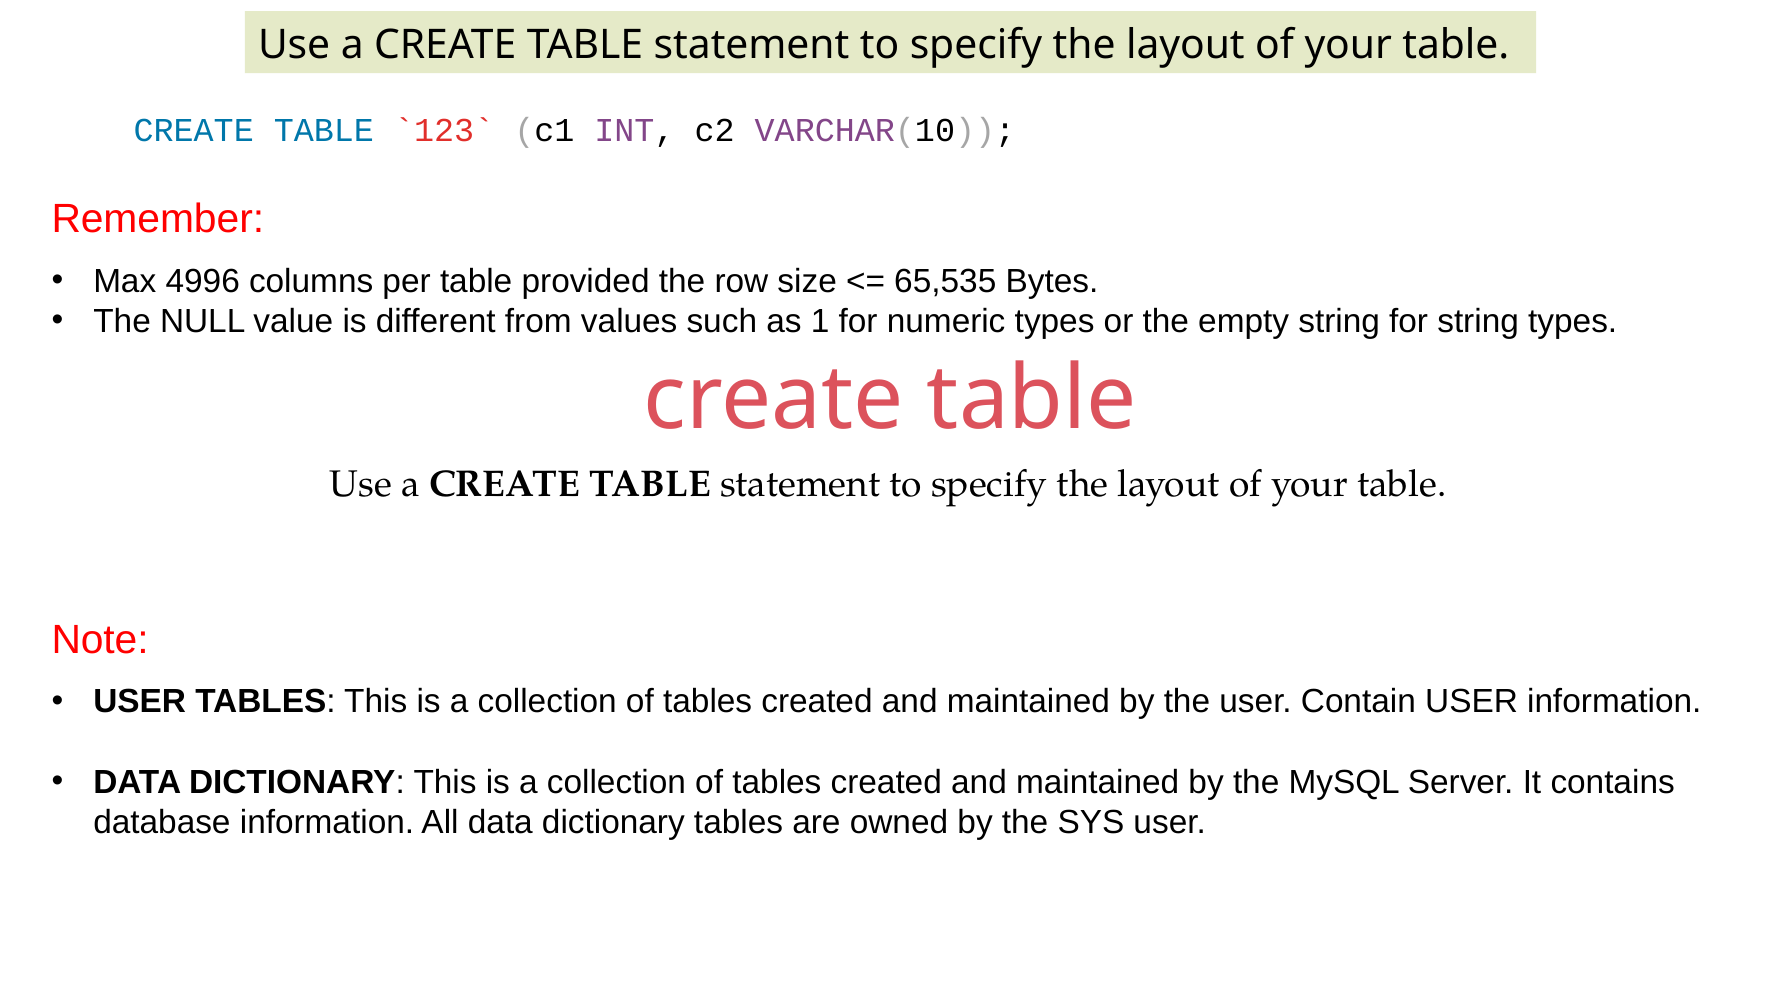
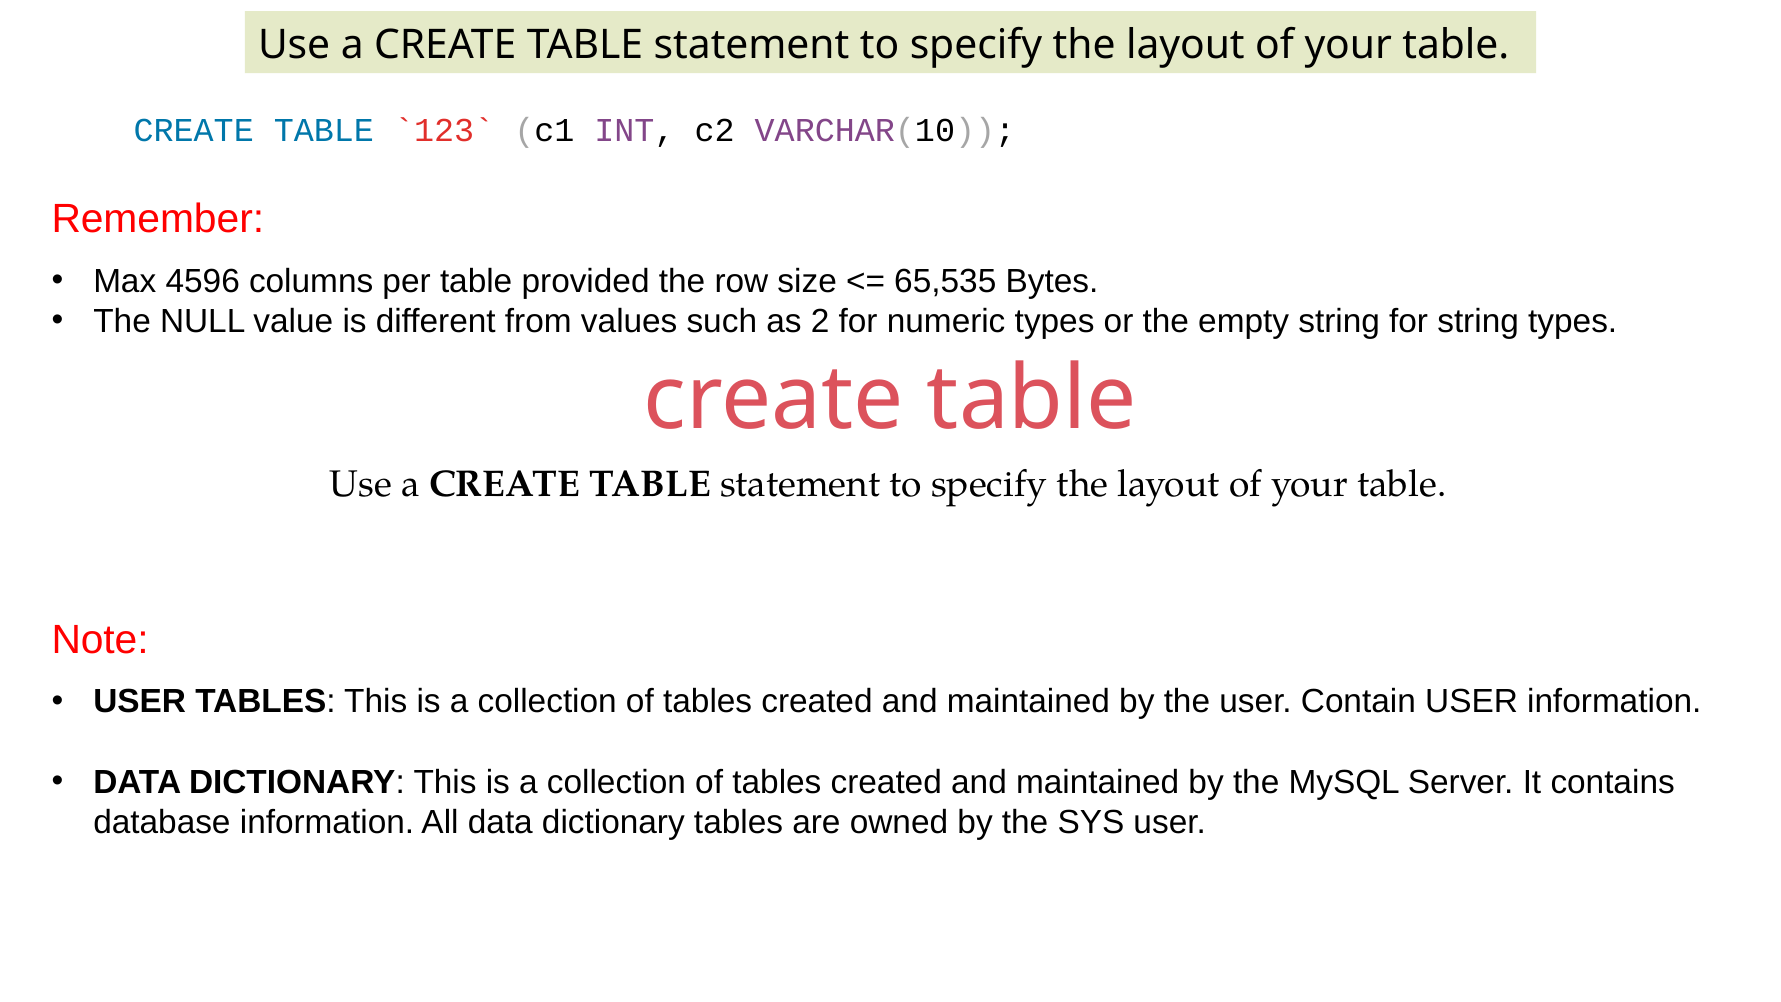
4996: 4996 -> 4596
1: 1 -> 2
